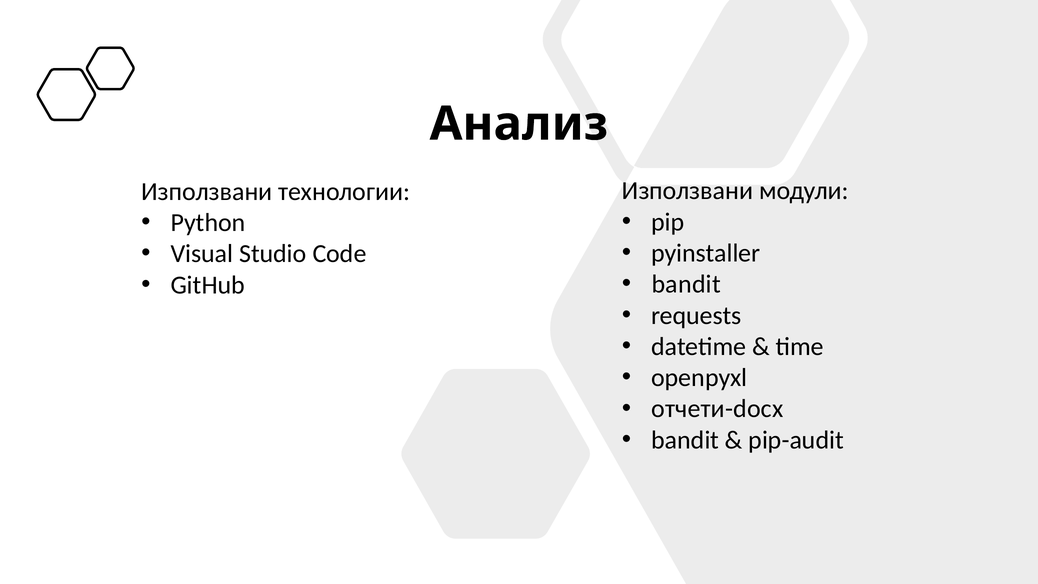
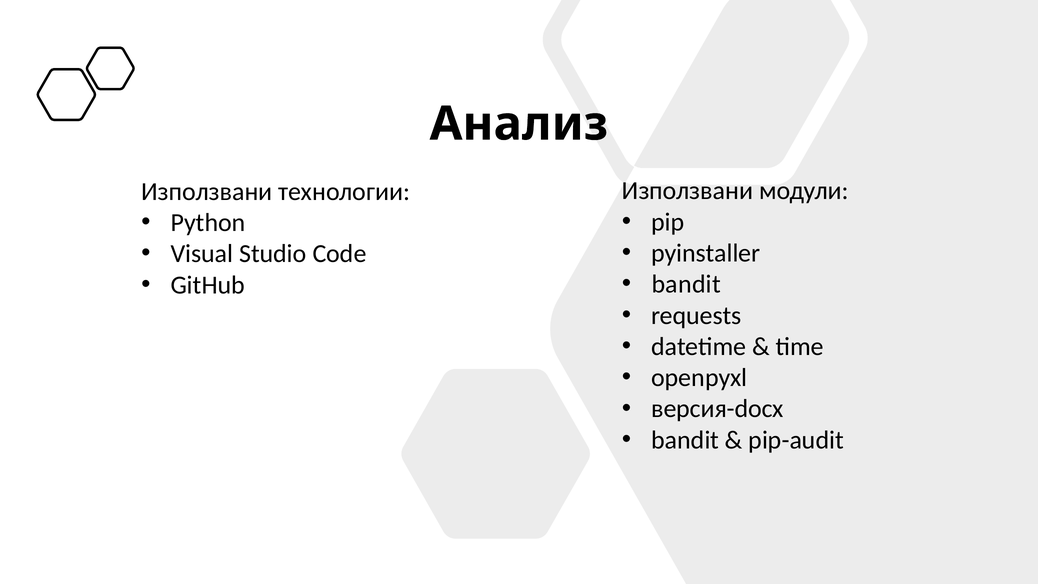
отчети-docx: отчети-docx -> версия-docx
